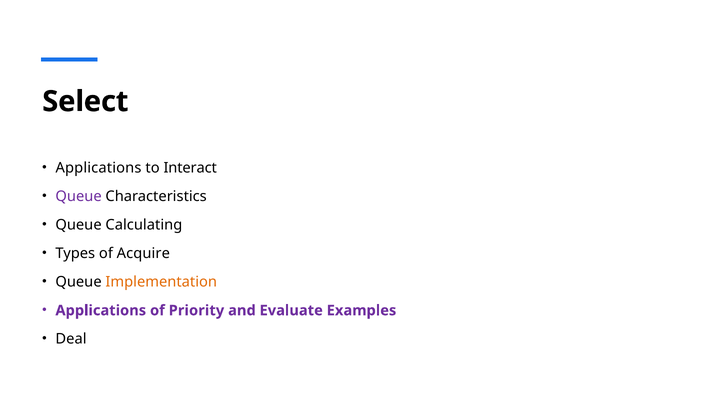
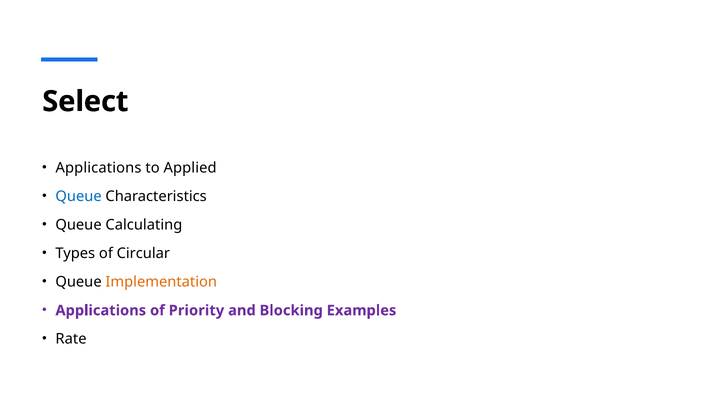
Interact: Interact -> Applied
Queue at (79, 197) colour: purple -> blue
Acquire: Acquire -> Circular
Evaluate: Evaluate -> Blocking
Deal: Deal -> Rate
